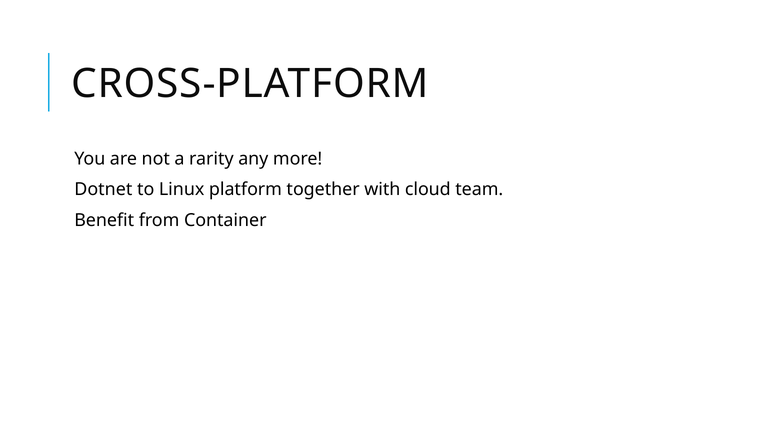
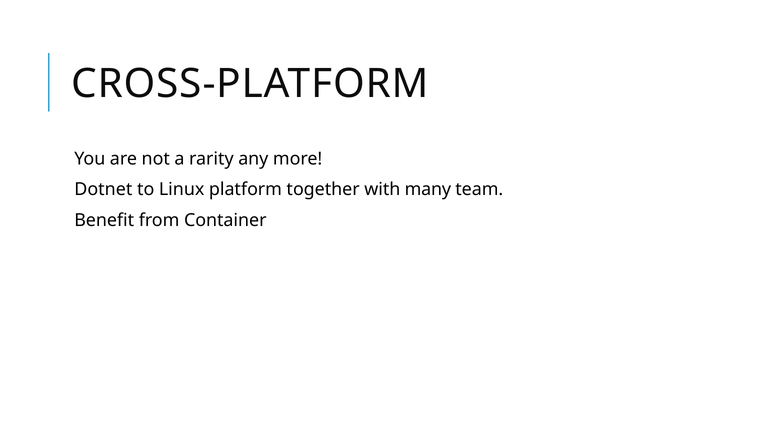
cloud: cloud -> many
